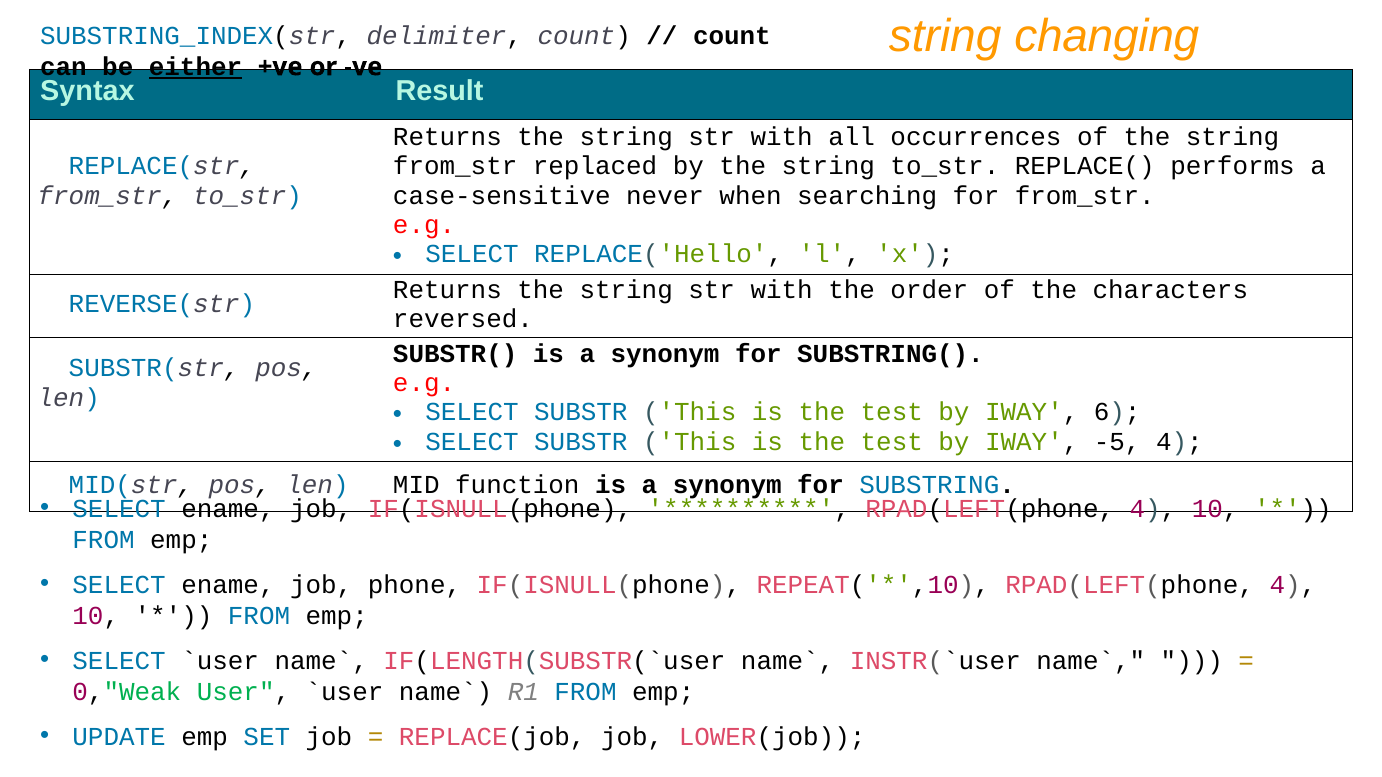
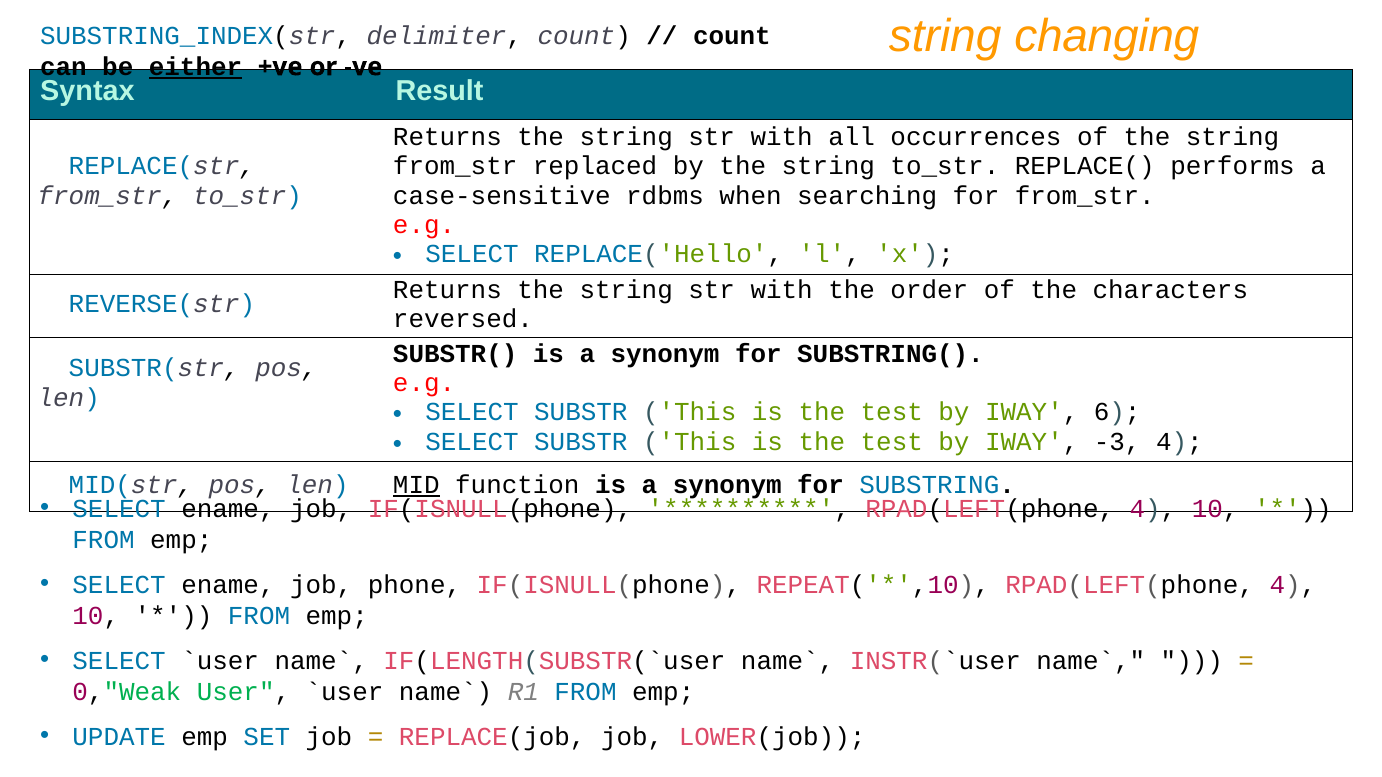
never: never -> rdbms
-5: -5 -> -3
MID underline: none -> present
